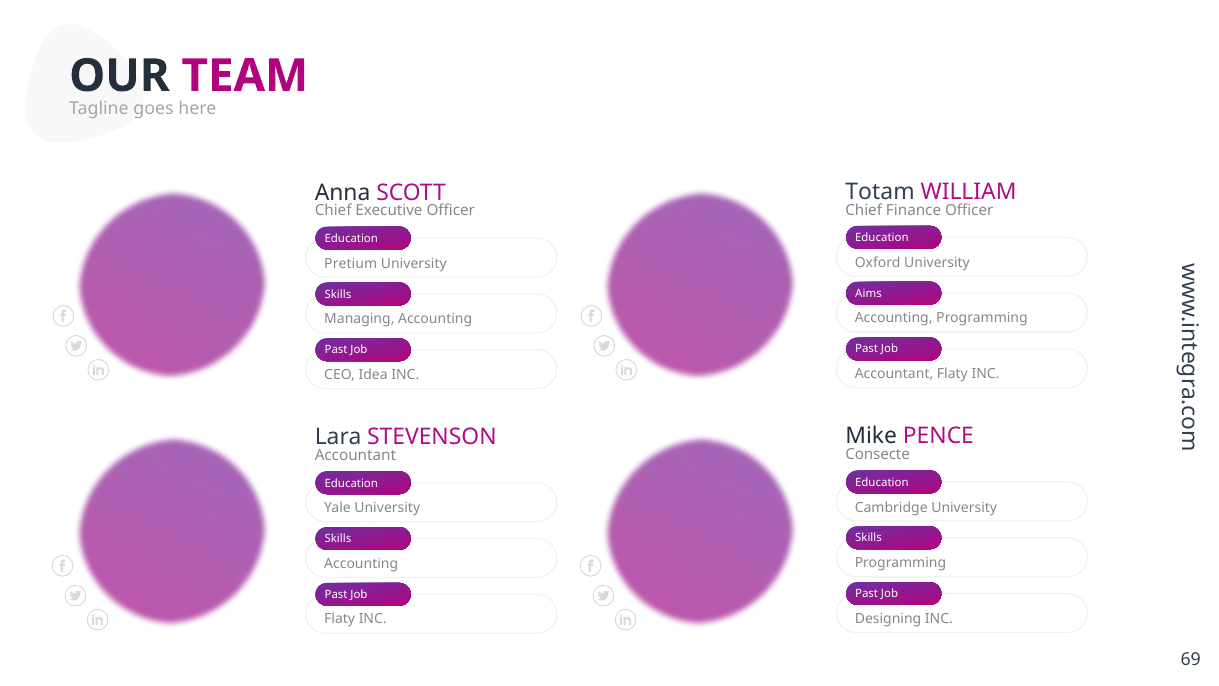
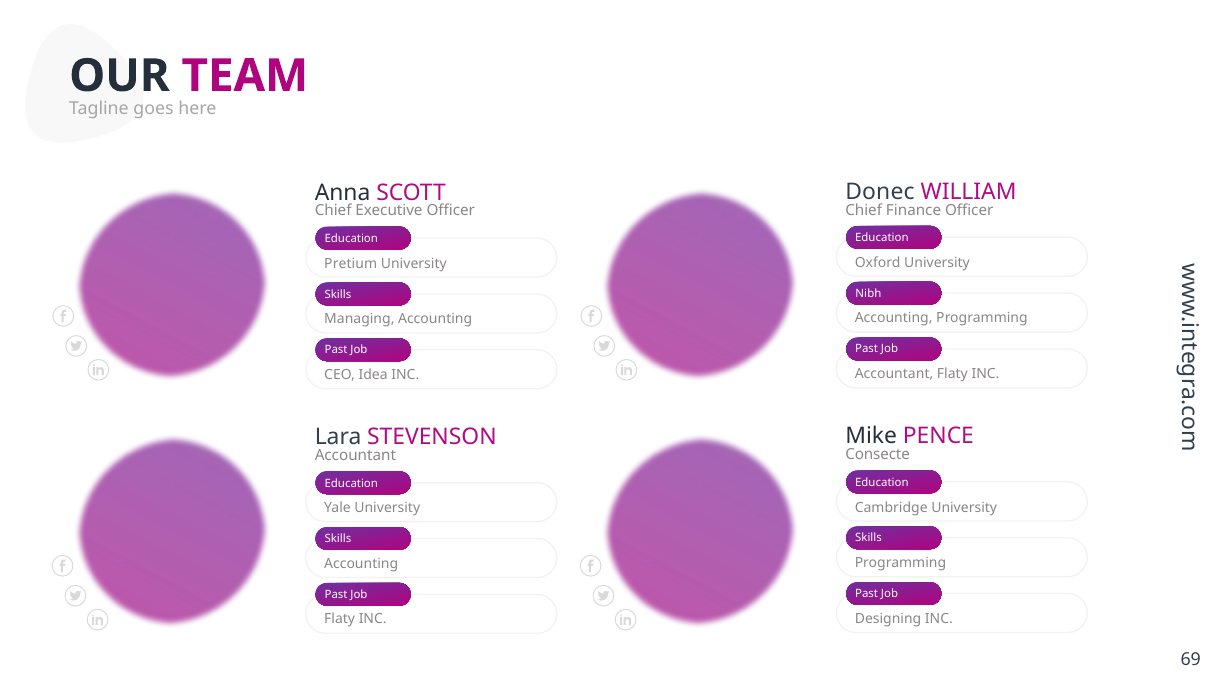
Totam: Totam -> Donec
Aims: Aims -> Nibh
